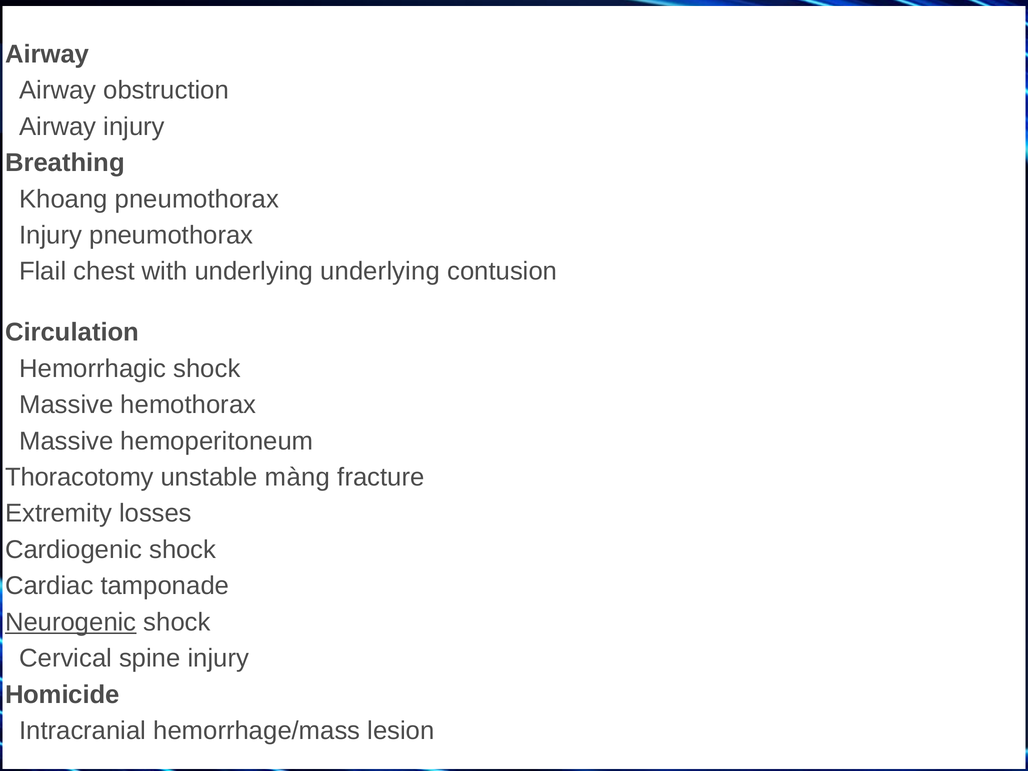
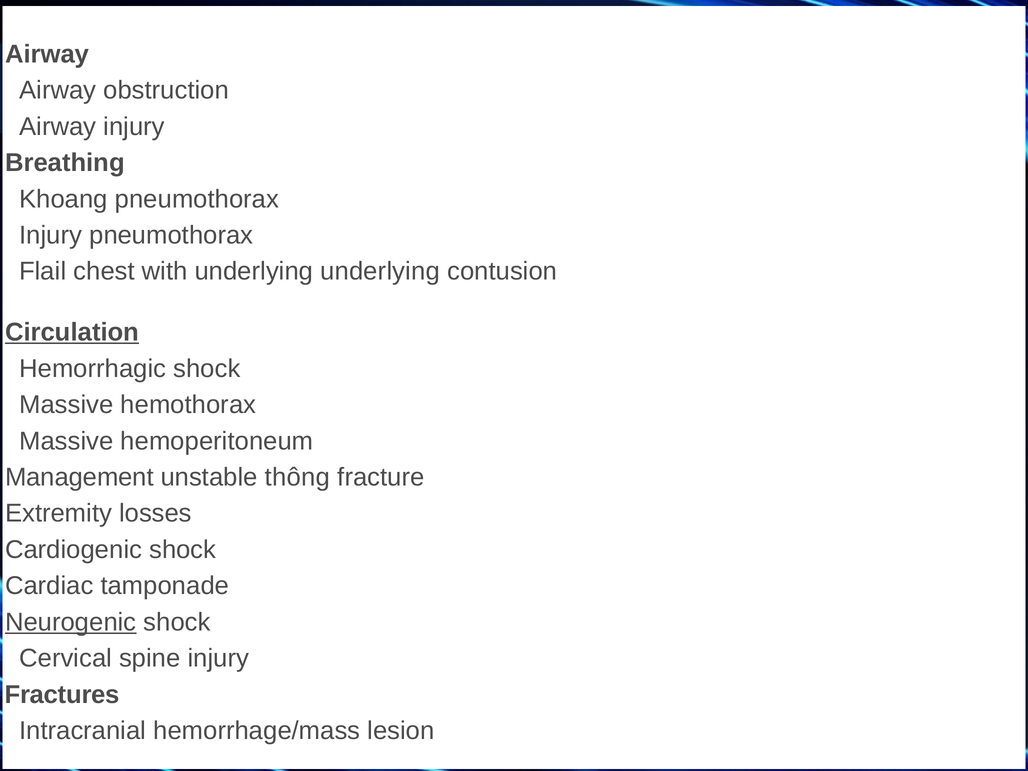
Circulation underline: none -> present
Thoracotomy: Thoracotomy -> Management
màng: màng -> thông
Homicide: Homicide -> Fractures
